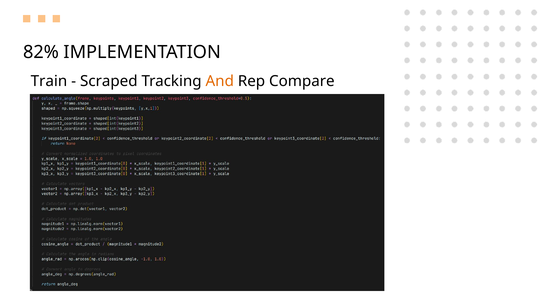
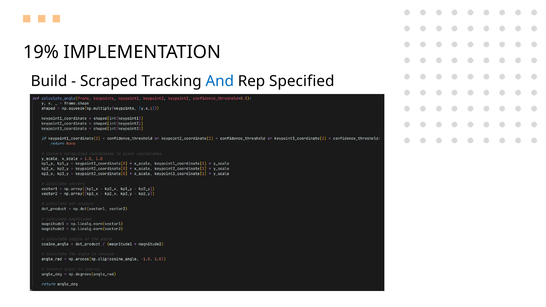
82%: 82% -> 19%
Train: Train -> Build
And colour: orange -> blue
Compare: Compare -> Specified
